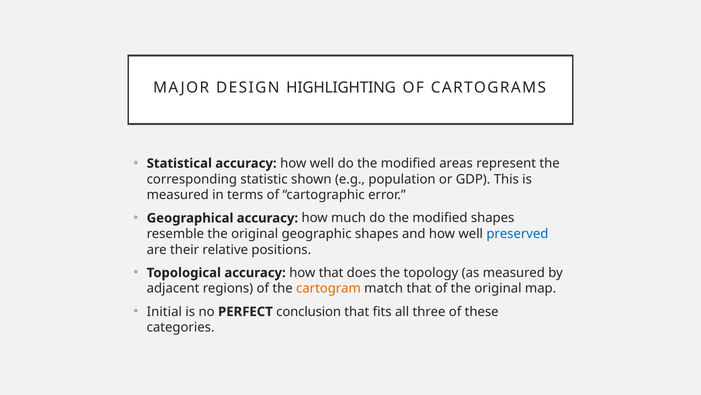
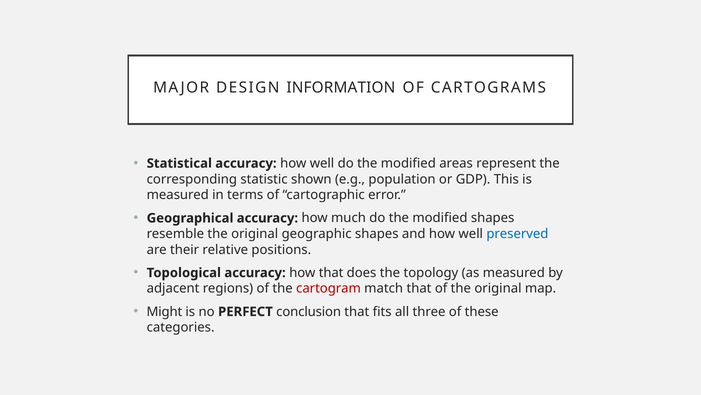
HIGHLIGHTING: HIGHLIGHTING -> INFORMATION
cartogram colour: orange -> red
Initial: Initial -> Might
